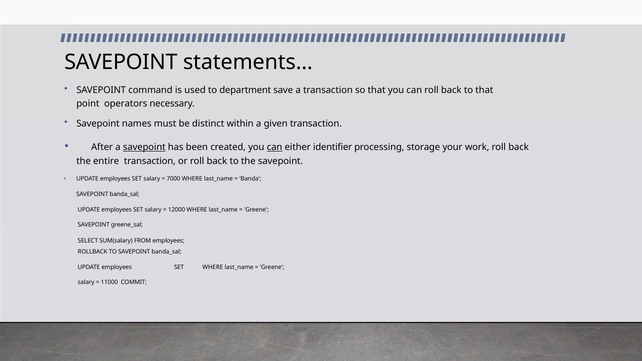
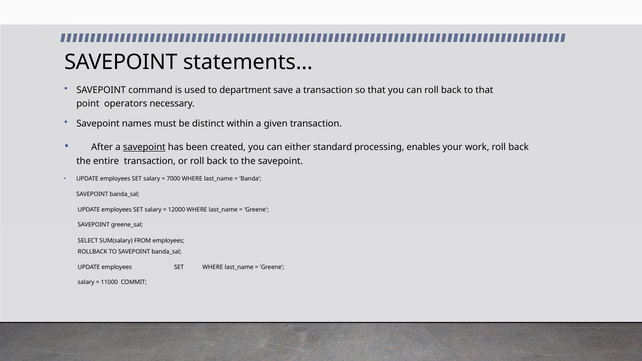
can at (275, 147) underline: present -> none
identifier: identifier -> standard
storage: storage -> enables
